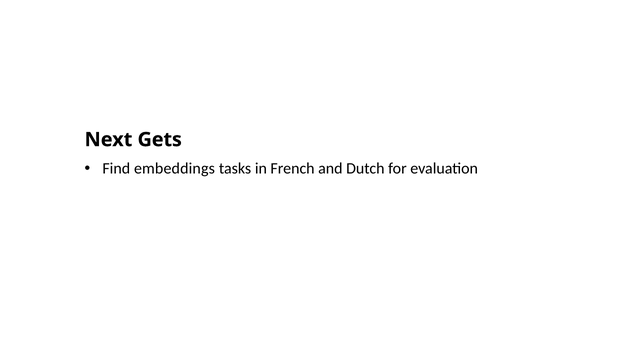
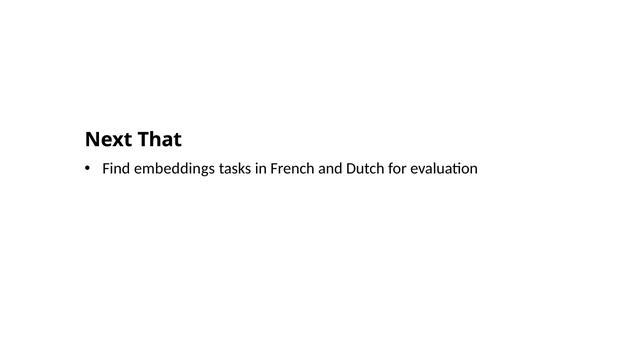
Gets: Gets -> That
